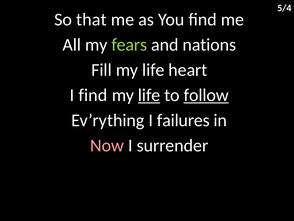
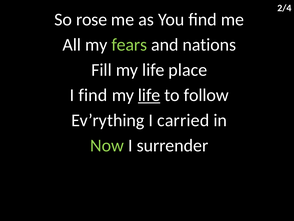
5/4: 5/4 -> 2/4
that: that -> rose
heart: heart -> place
follow underline: present -> none
failures: failures -> carried
Now colour: pink -> light green
